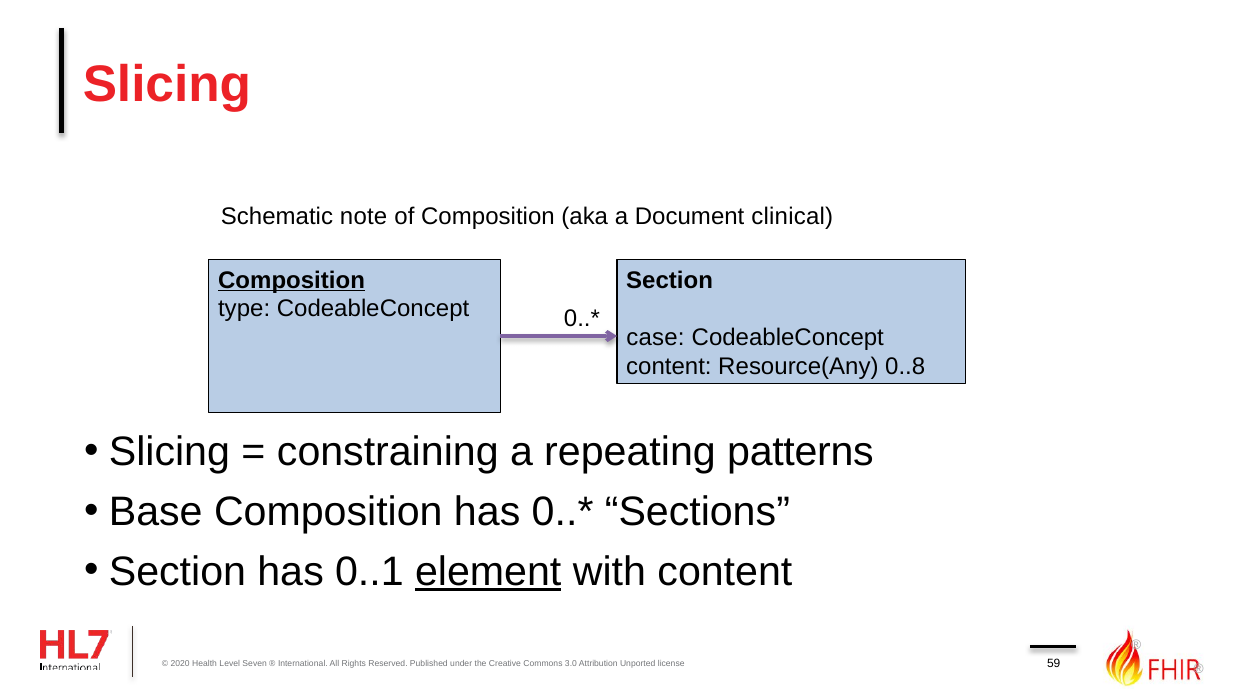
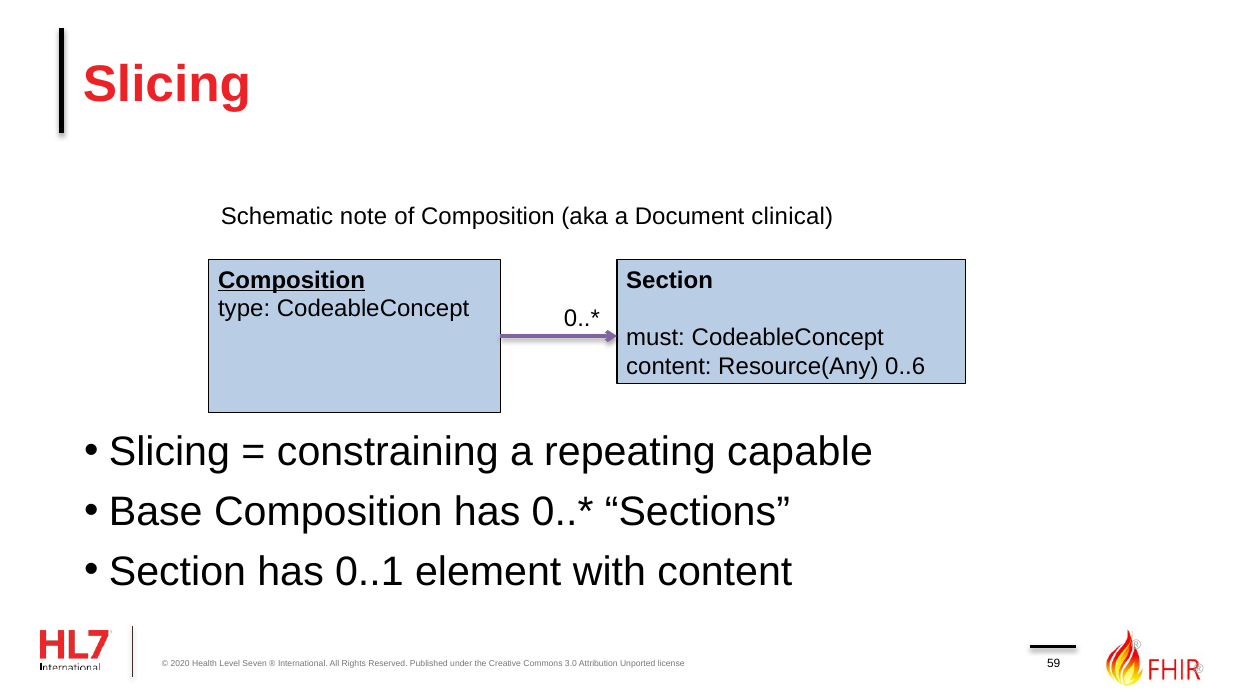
case: case -> must
0..8: 0..8 -> 0..6
patterns: patterns -> capable
element underline: present -> none
